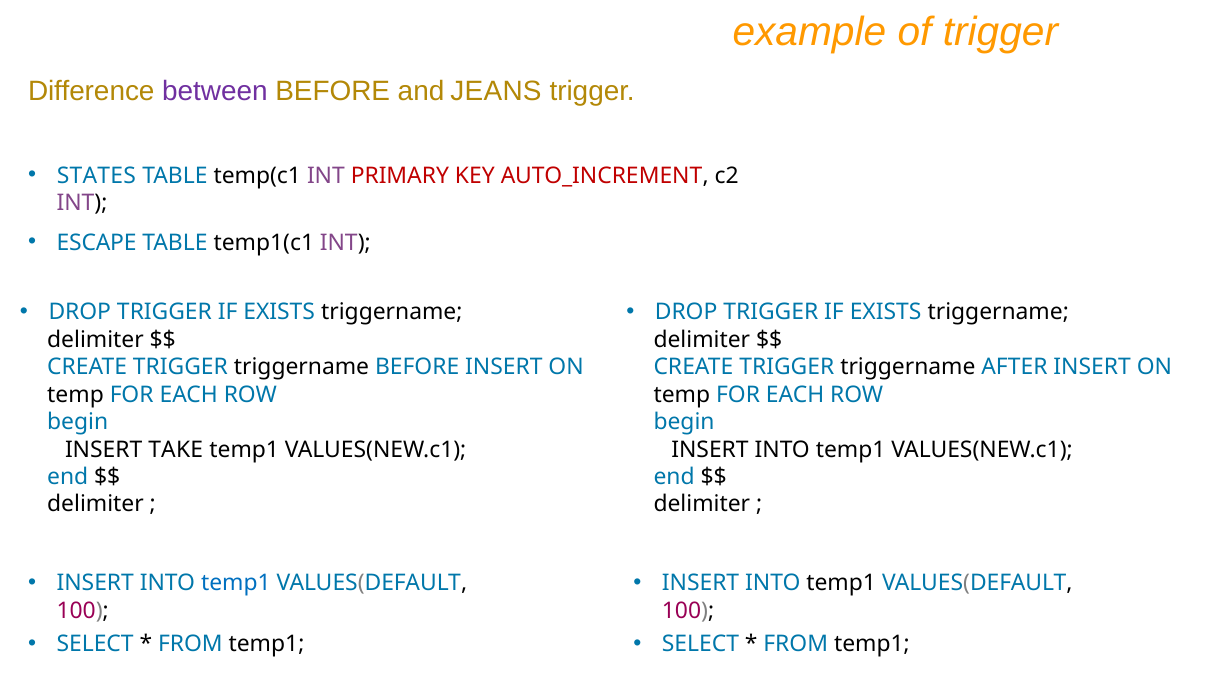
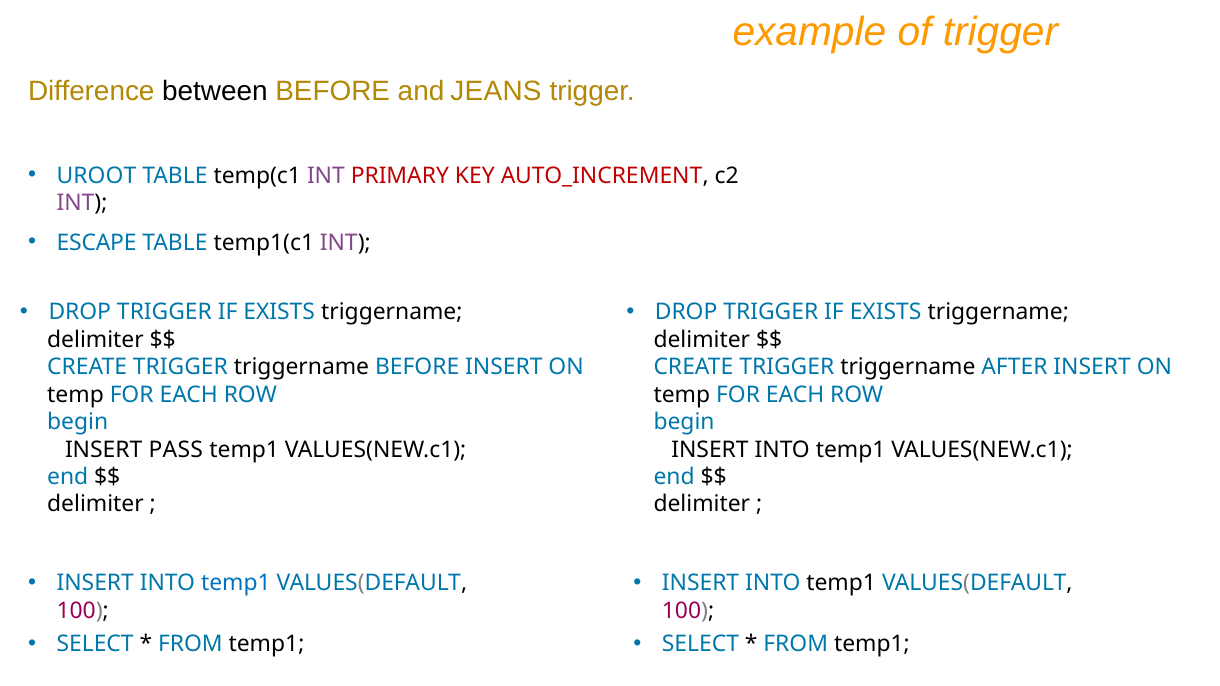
between colour: purple -> black
STATES: STATES -> UROOT
TAKE: TAKE -> PASS
